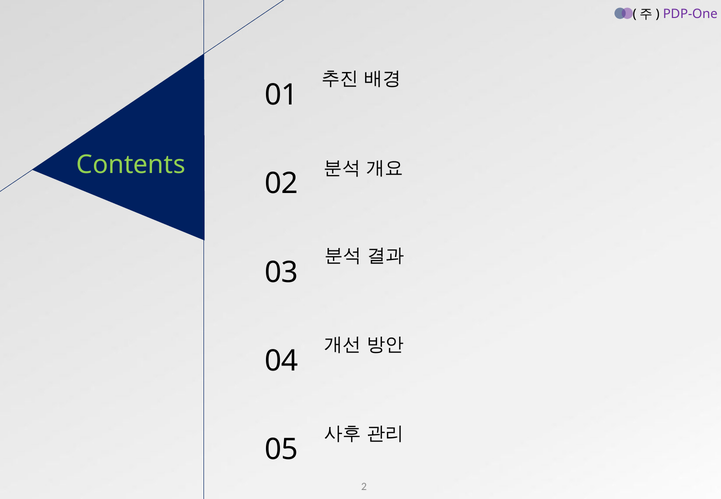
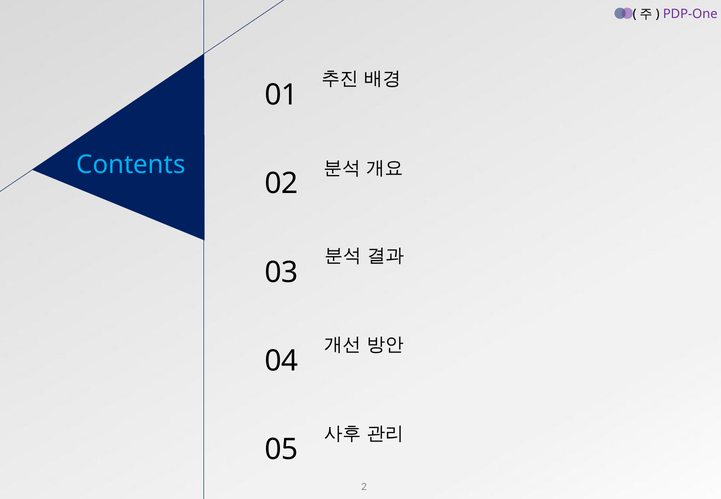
Contents colour: light green -> light blue
